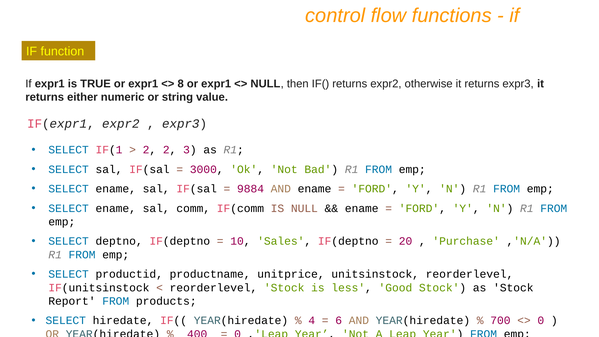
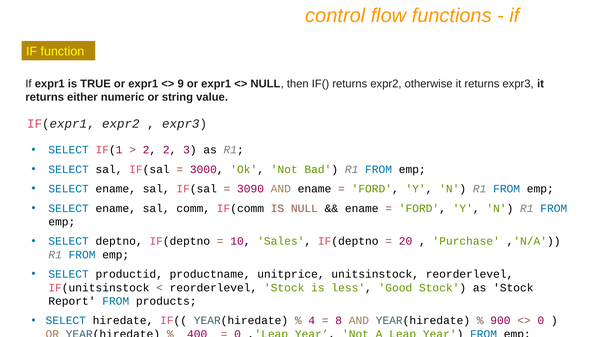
8: 8 -> 9
9884: 9884 -> 3090
6: 6 -> 8
700: 700 -> 900
